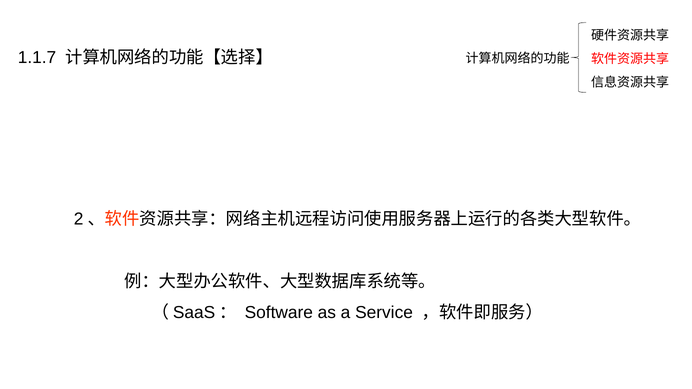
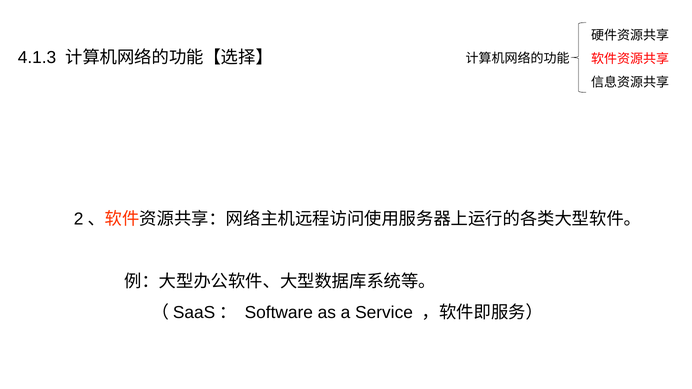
1.1.7: 1.1.7 -> 4.1.3
